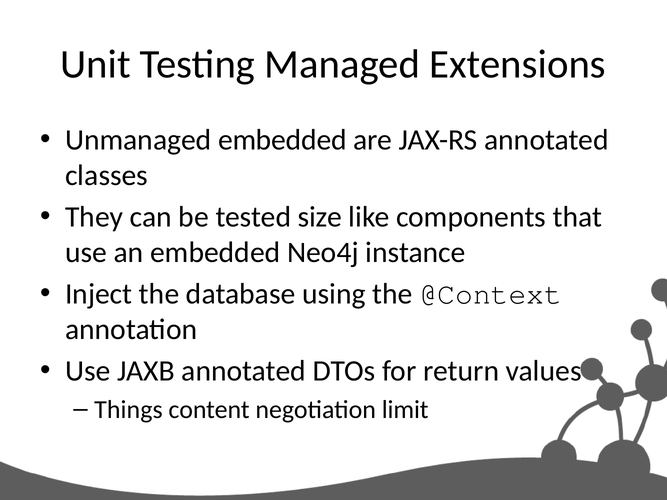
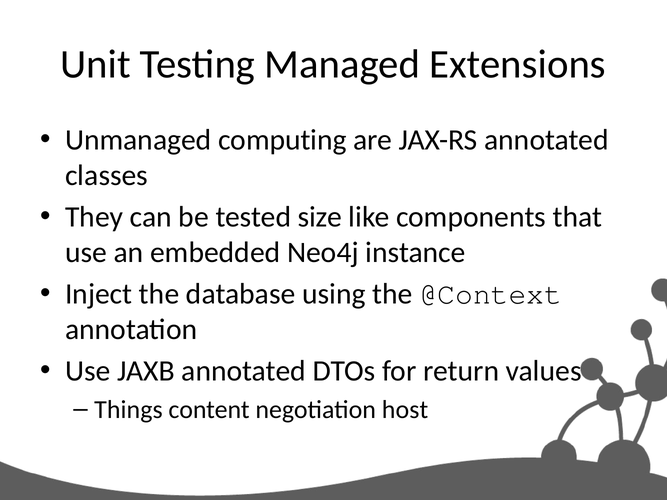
Unmanaged embedded: embedded -> computing
limit: limit -> host
